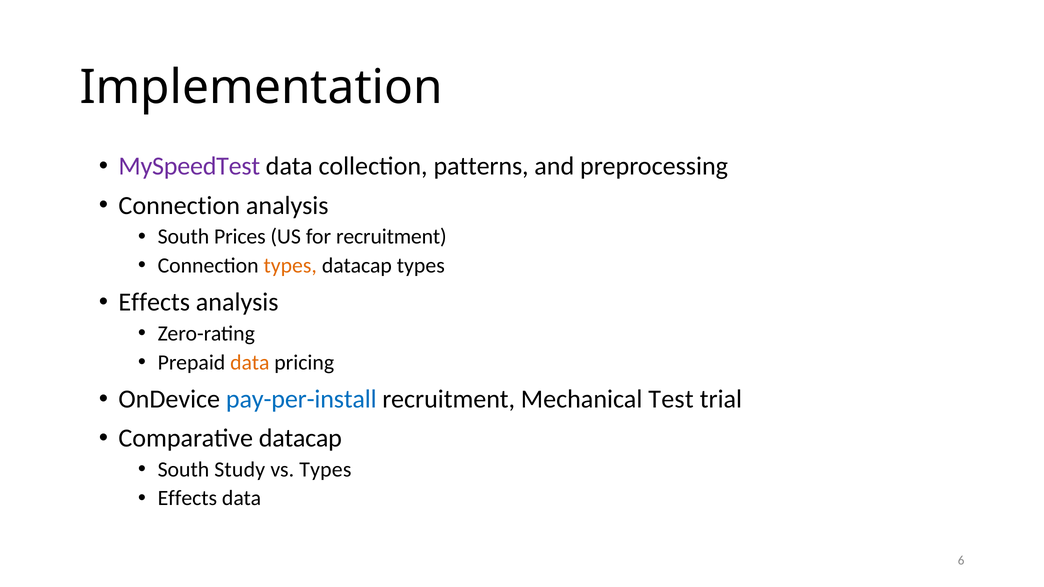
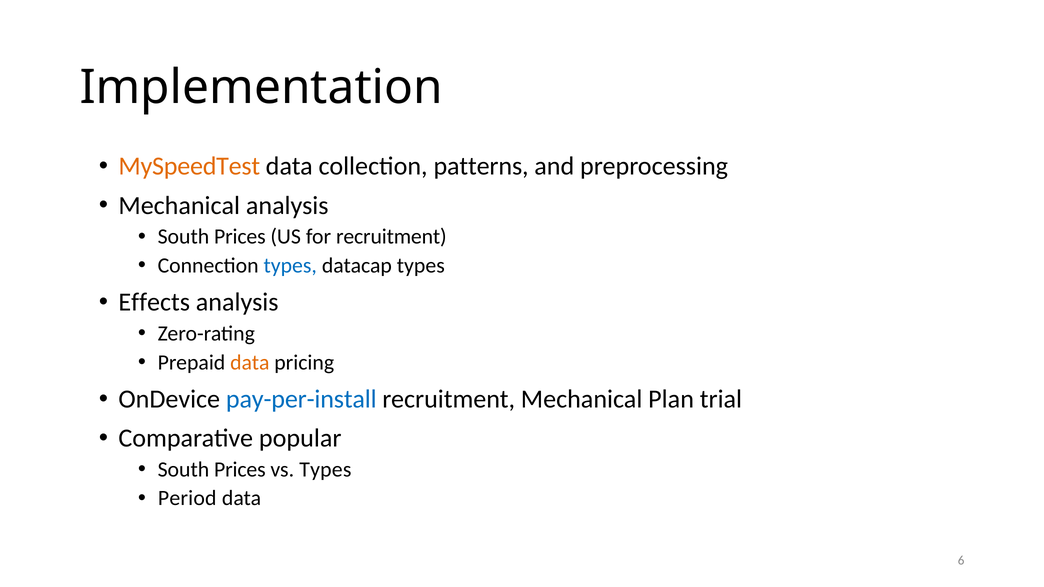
MySpeedTest colour: purple -> orange
Connection at (179, 206): Connection -> Mechanical
types at (290, 266) colour: orange -> blue
Test: Test -> Plan
Comparative datacap: datacap -> popular
Study at (240, 470): Study -> Prices
Effects at (187, 499): Effects -> Period
